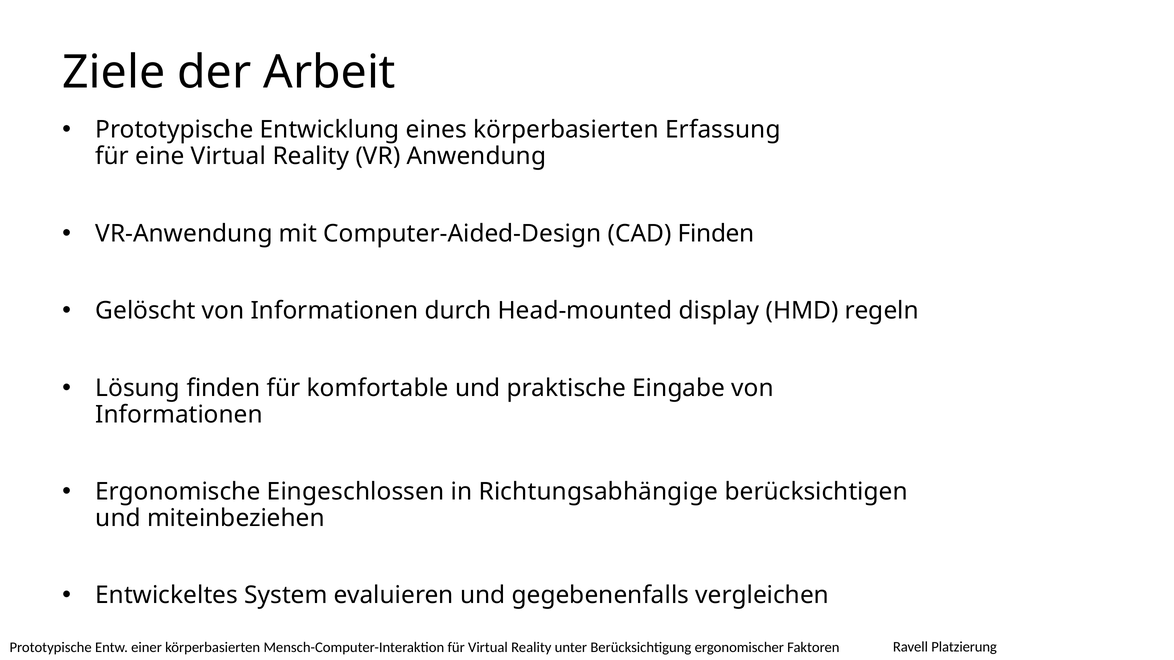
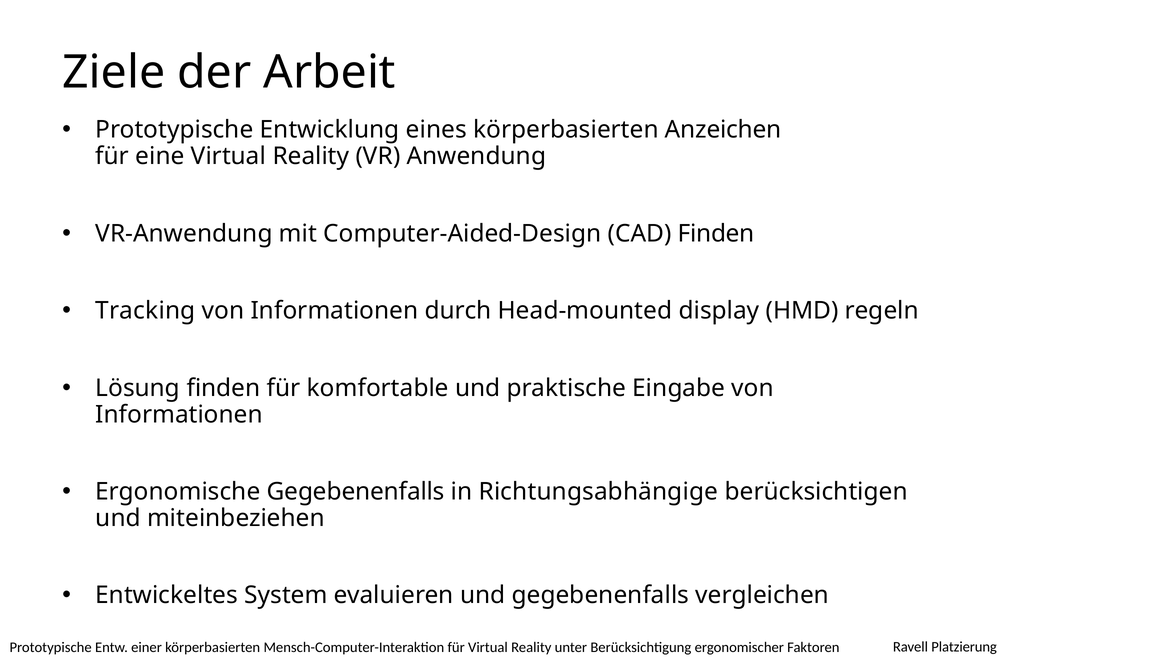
Erfassung: Erfassung -> Anzeichen
Gelöscht: Gelöscht -> Tracking
Ergonomische Eingeschlossen: Eingeschlossen -> Gegebenenfalls
